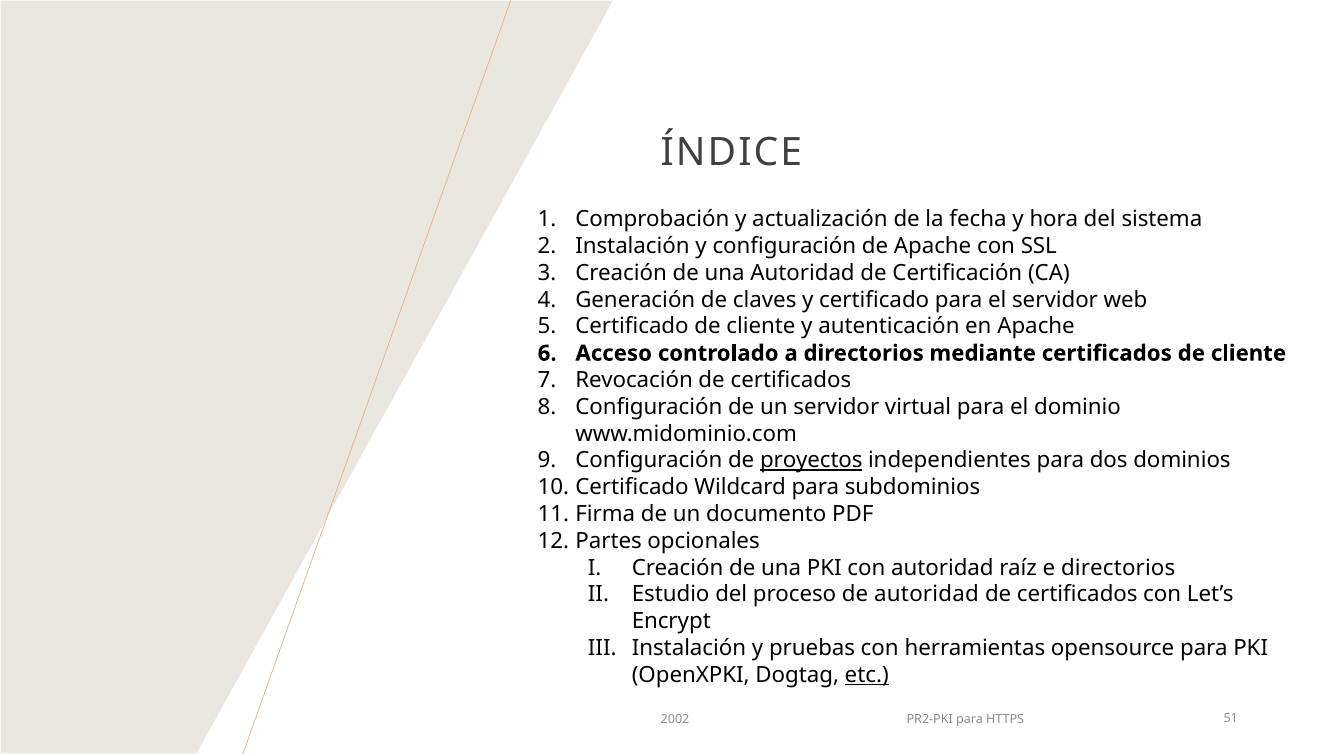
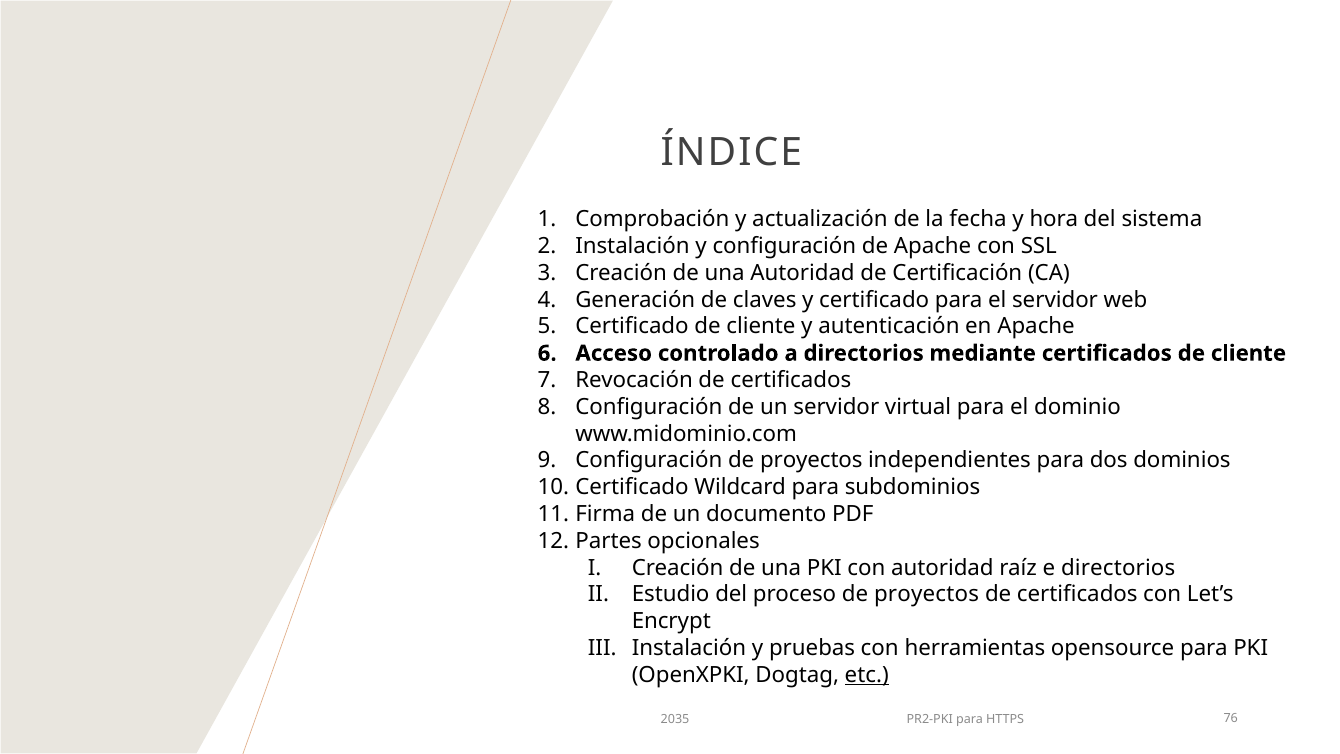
proyectos at (811, 460) underline: present -> none
proceso de autoridad: autoridad -> proyectos
2002: 2002 -> 2035
51: 51 -> 76
